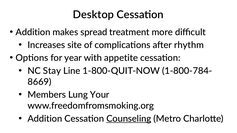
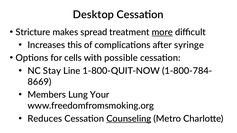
Addition at (33, 32): Addition -> Stricture
more underline: none -> present
site: site -> this
rhythm: rhythm -> syringe
year: year -> cells
appetite: appetite -> possible
Addition at (45, 119): Addition -> Reduces
